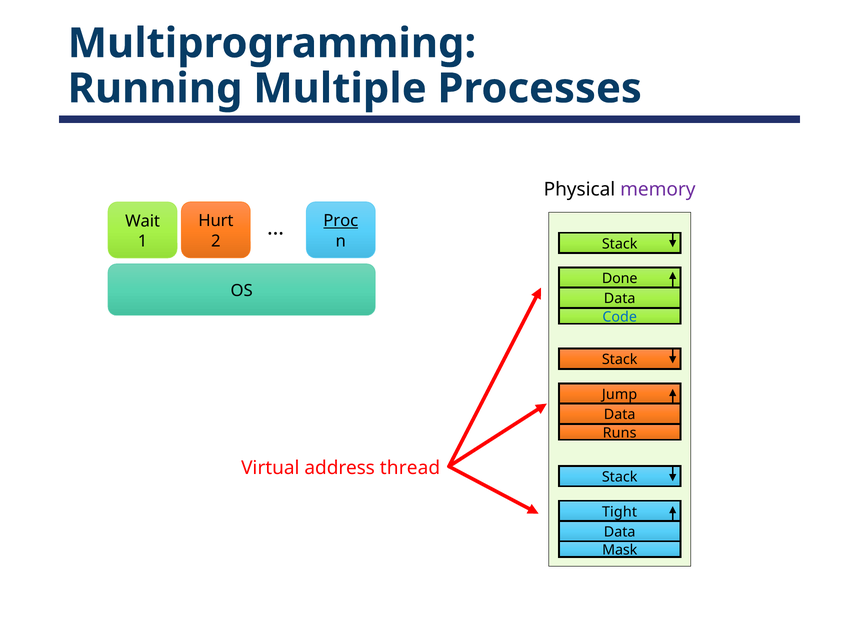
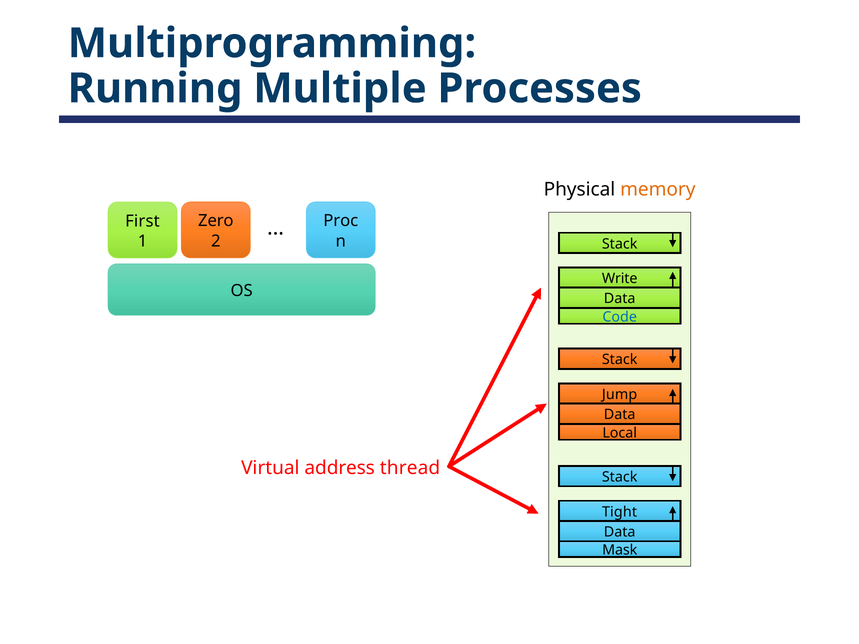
memory colour: purple -> orange
Hurt: Hurt -> Zero
Proc underline: present -> none
Wait: Wait -> First
Done: Done -> Write
Runs: Runs -> Local
